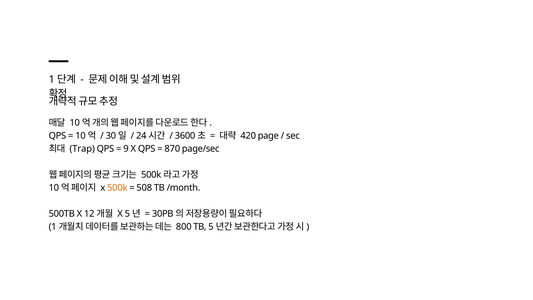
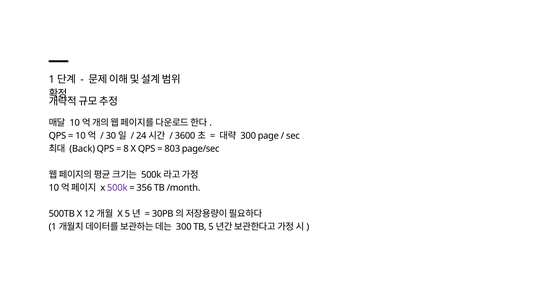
420 at (248, 136): 420 -> 300
Trap: Trap -> Back
9: 9 -> 8
870: 870 -> 803
500k at (117, 188) colour: orange -> purple
508: 508 -> 356
800 at (184, 226): 800 -> 300
